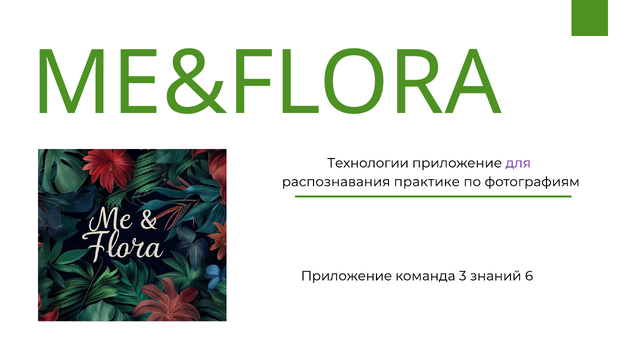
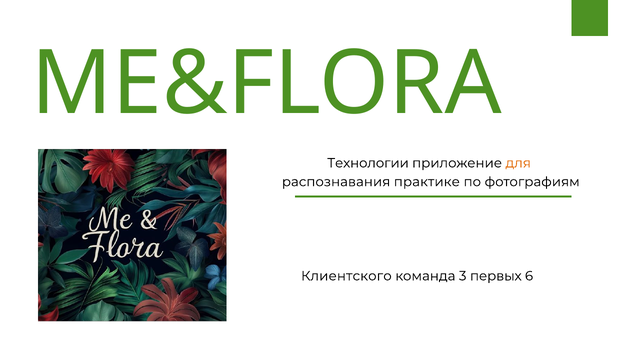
для colour: purple -> orange
Приложение at (347, 276): Приложение -> Клиентского
знаний: знаний -> первых
